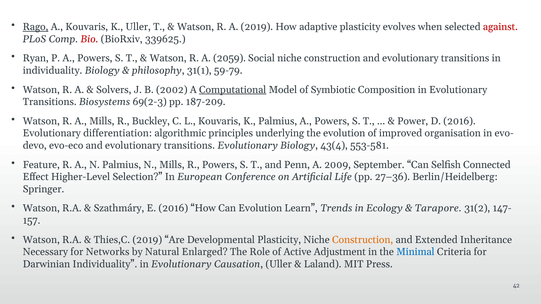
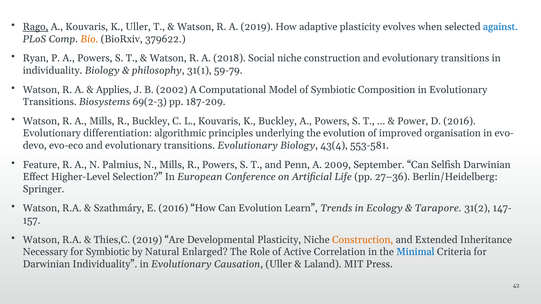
against colour: red -> blue
Bio colour: red -> orange
339625: 339625 -> 379622
2059: 2059 -> 2018
Solvers: Solvers -> Applies
Computational underline: present -> none
K Palmius: Palmius -> Buckley
Selfish Connected: Connected -> Darwinian
for Networks: Networks -> Symbiotic
Adjustment: Adjustment -> Correlation
